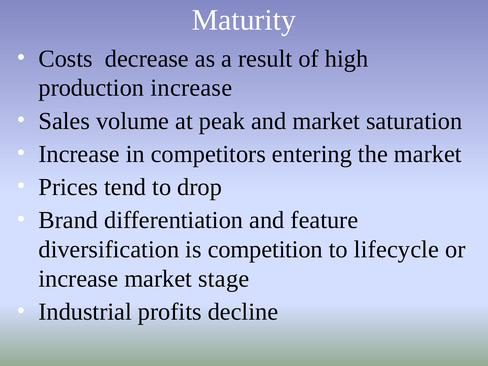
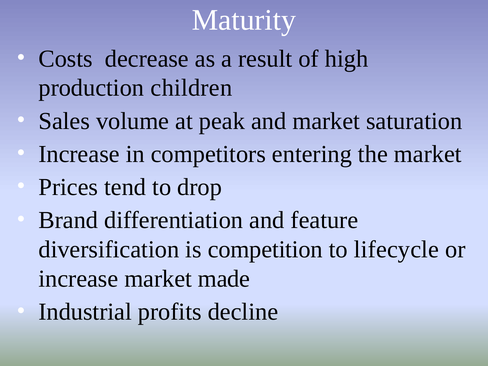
production increase: increase -> children
stage: stage -> made
